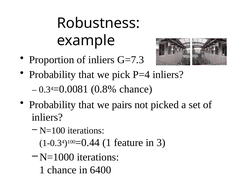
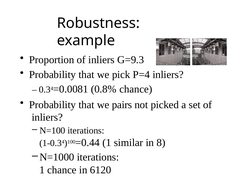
G=7.3: G=7.3 -> G=9.3
feature: feature -> similar
3: 3 -> 8
6400: 6400 -> 6120
